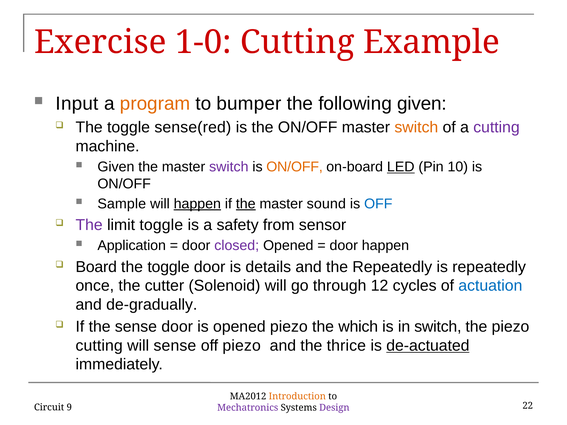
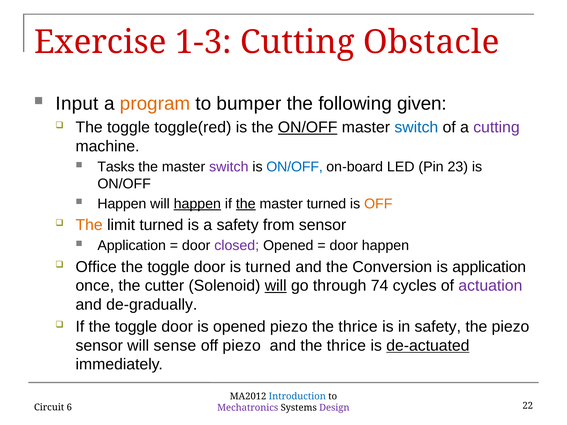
1-0: 1-0 -> 1-3
Example: Example -> Obstacle
sense(red: sense(red -> toggle(red
ON/OFF at (308, 127) underline: none -> present
switch at (416, 127) colour: orange -> blue
Given at (116, 167): Given -> Tasks
ON/OFF at (295, 167) colour: orange -> blue
LED underline: present -> none
10: 10 -> 23
Sample at (122, 204): Sample -> Happen
master sound: sound -> turned
OFF at (378, 204) colour: blue -> orange
The at (89, 225) colour: purple -> orange
limit toggle: toggle -> turned
Board: Board -> Office
is details: details -> turned
the Repeatedly: Repeatedly -> Conversion
is repeatedly: repeatedly -> application
will at (276, 286) underline: none -> present
12: 12 -> 74
actuation colour: blue -> purple
If the sense: sense -> toggle
which at (358, 327): which -> thrice
in switch: switch -> safety
cutting at (99, 346): cutting -> sensor
Introduction colour: orange -> blue
9: 9 -> 6
